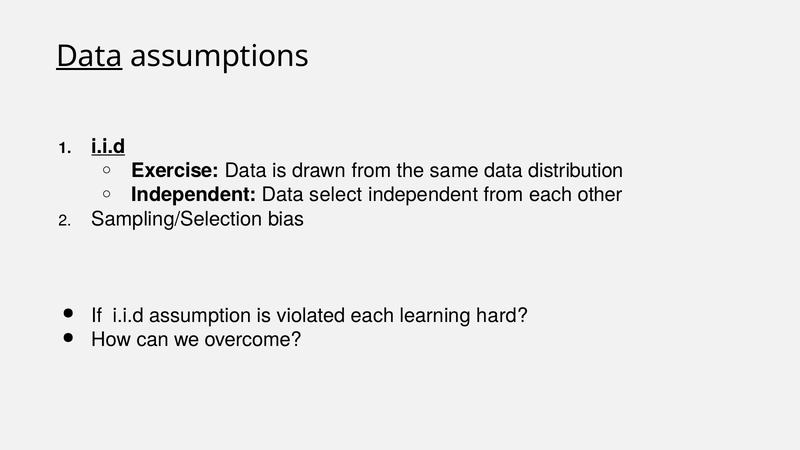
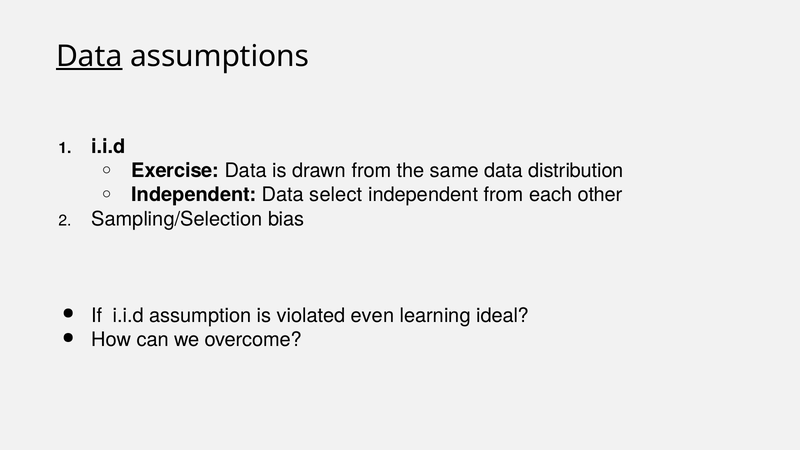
i.i.d at (108, 147) underline: present -> none
violated each: each -> even
hard: hard -> ideal
